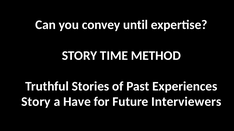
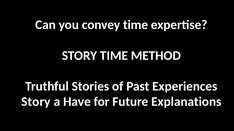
convey until: until -> time
Interviewers: Interviewers -> Explanations
